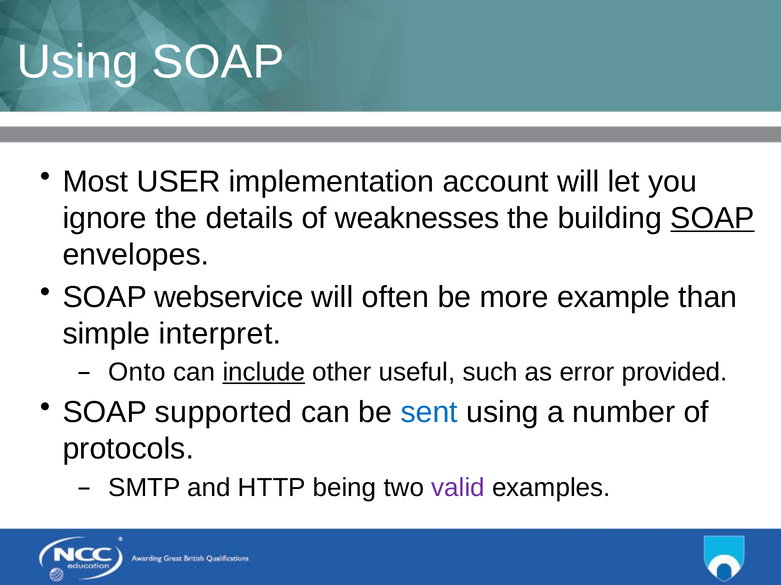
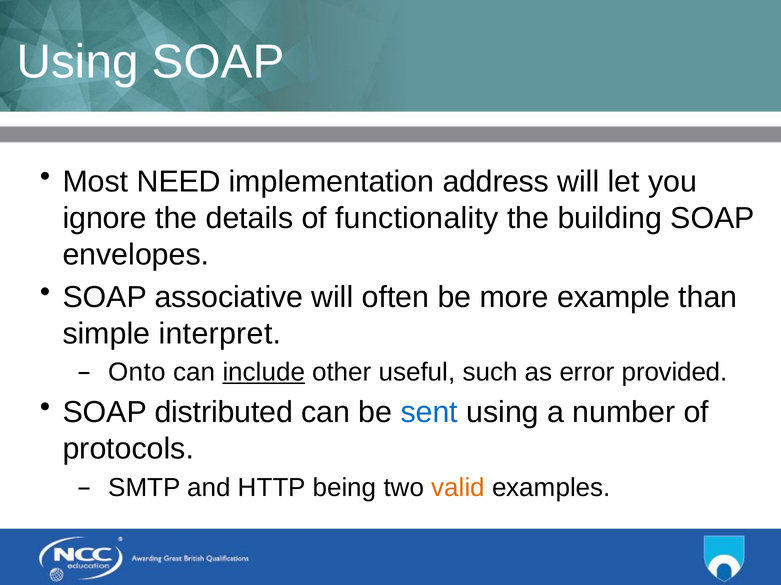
USER: USER -> NEED
account: account -> address
weaknesses: weaknesses -> functionality
SOAP at (713, 218) underline: present -> none
webservice: webservice -> associative
supported: supported -> distributed
valid colour: purple -> orange
